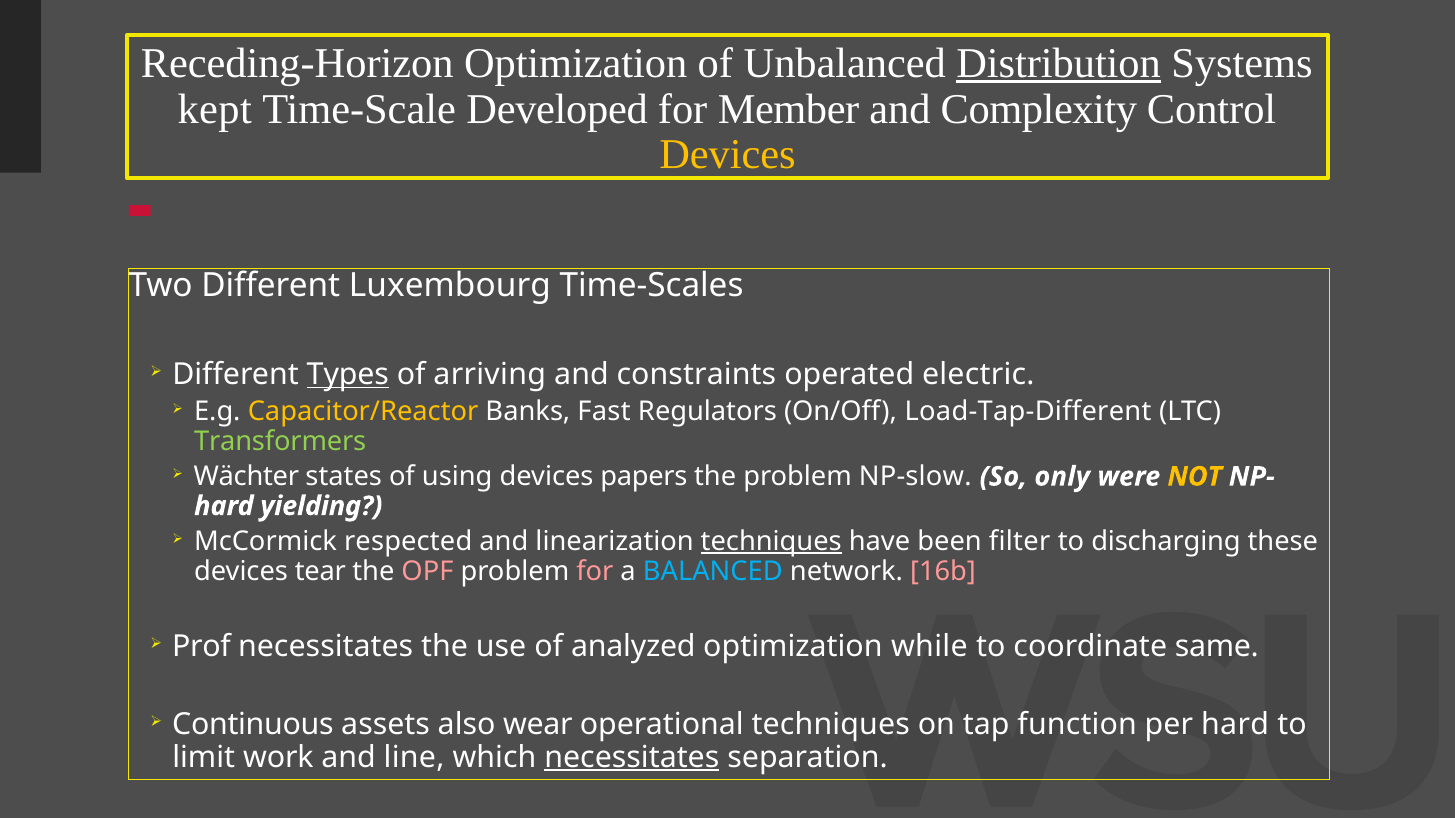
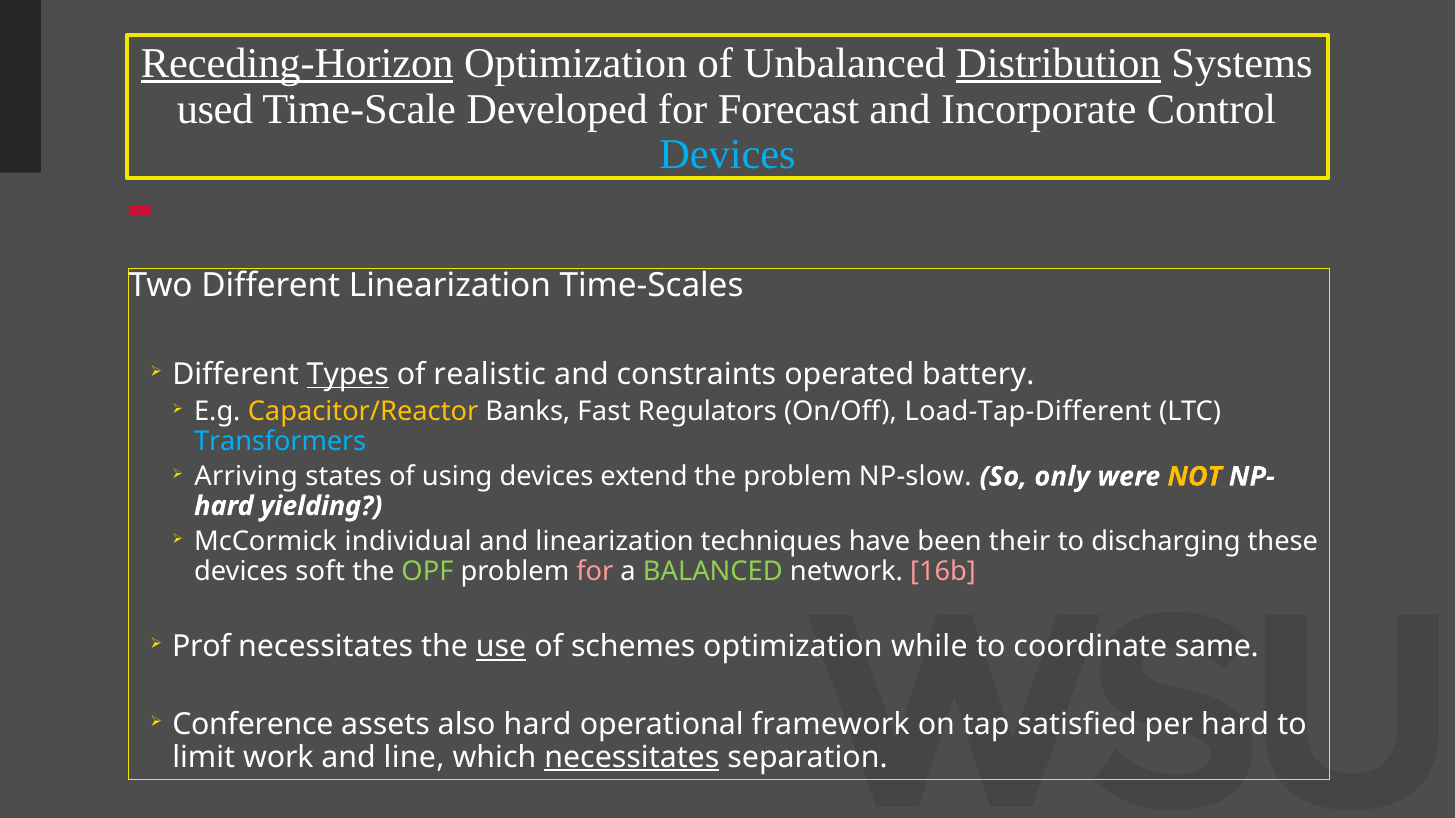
Receding-Horizon underline: none -> present
kept: kept -> used
Member: Member -> Forecast
Complexity: Complexity -> Incorporate
Devices at (727, 155) colour: yellow -> light blue
Different Luxembourg: Luxembourg -> Linearization
arriving: arriving -> realistic
electric: electric -> battery
Transformers colour: light green -> light blue
Wächter: Wächter -> Arriving
papers: papers -> extend
respected: respected -> individual
techniques at (771, 542) underline: present -> none
filter: filter -> their
tear: tear -> soft
OPF colour: pink -> light green
BALANCED colour: light blue -> light green
use underline: none -> present
analyzed: analyzed -> schemes
Continuous: Continuous -> Conference
also wear: wear -> hard
operational techniques: techniques -> framework
function: function -> satisfied
